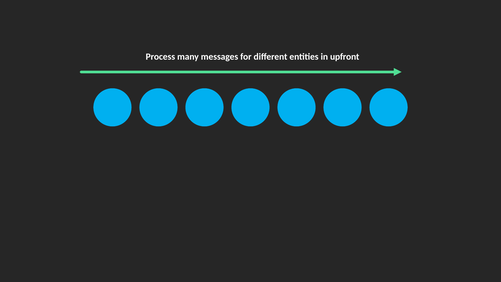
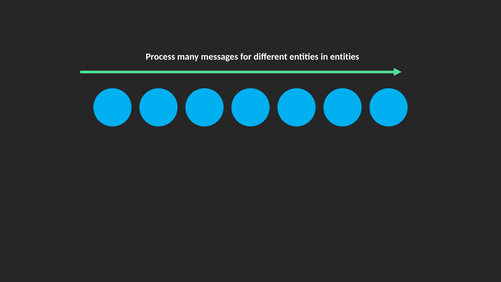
in upfront: upfront -> entities
